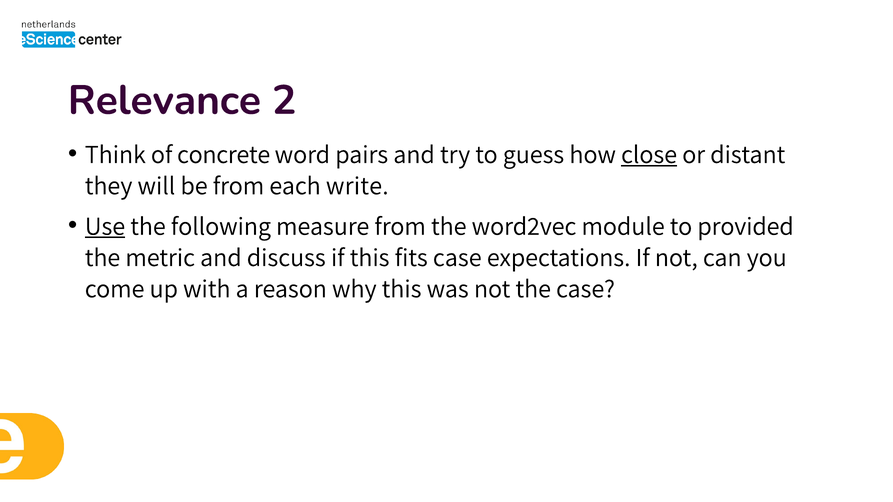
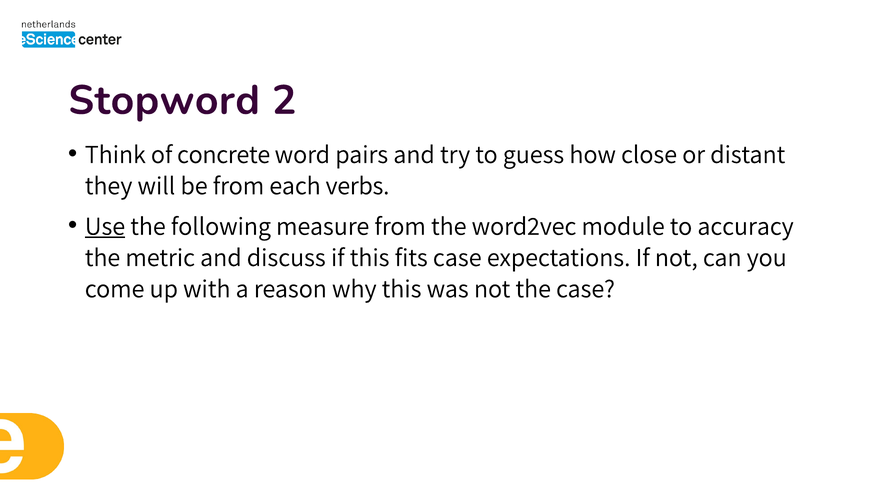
Relevance: Relevance -> Stopword
close underline: present -> none
write: write -> verbs
provided: provided -> accuracy
